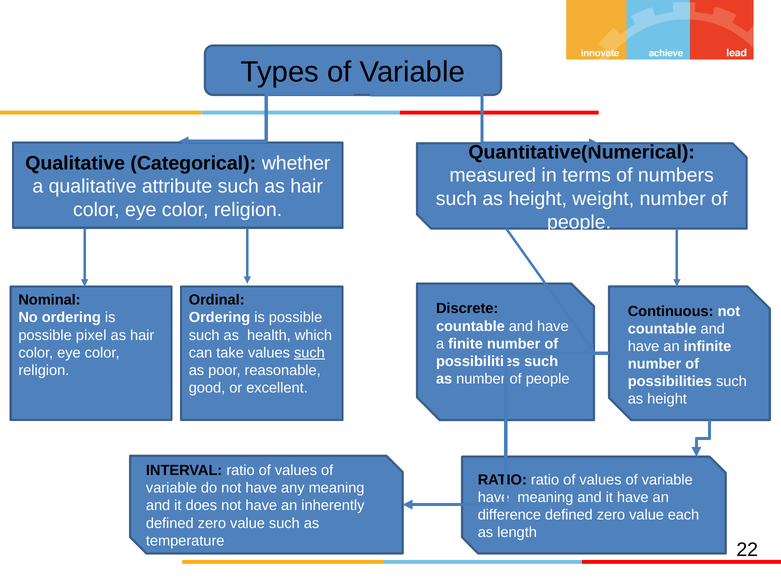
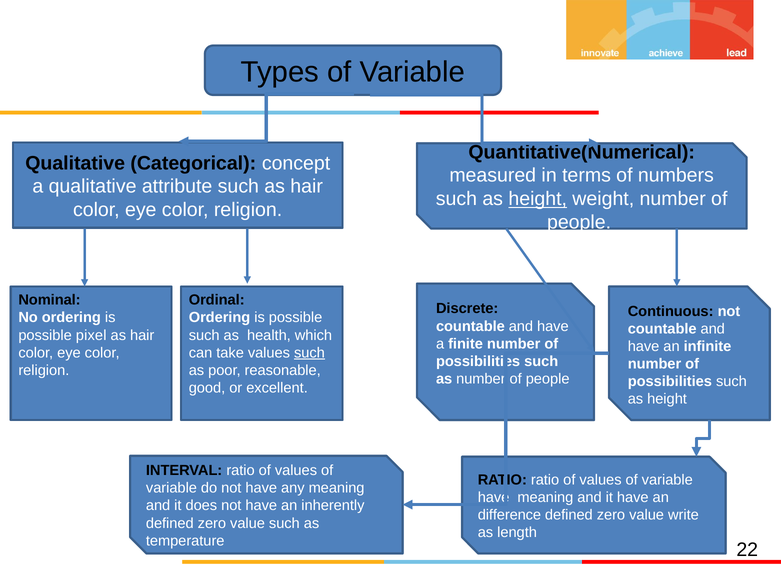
whether: whether -> concept
height at (538, 199) underline: none -> present
each: each -> write
